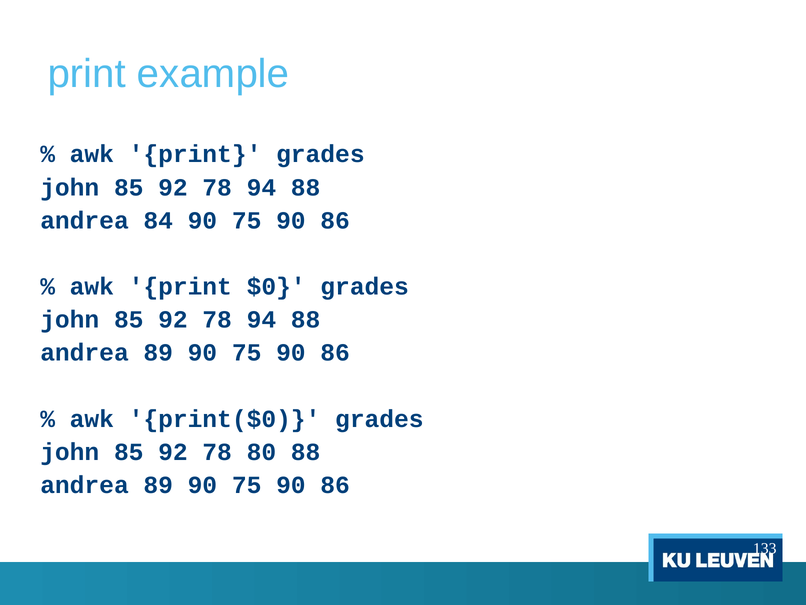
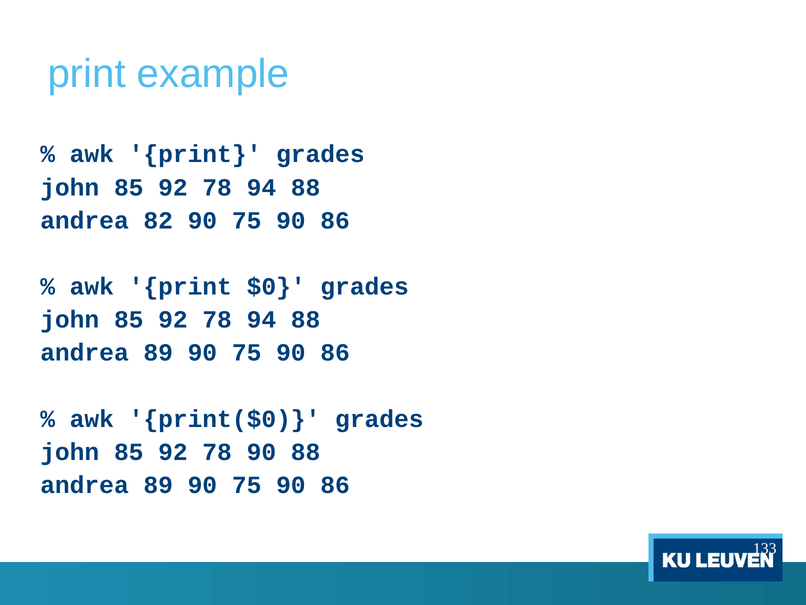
84: 84 -> 82
78 80: 80 -> 90
